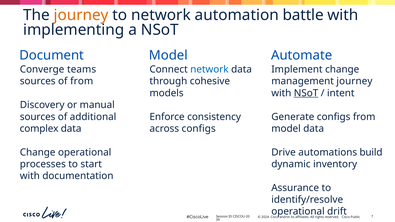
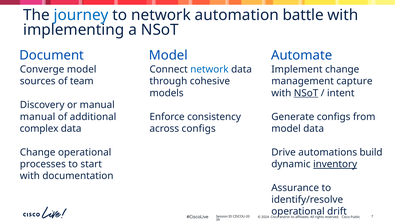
journey at (81, 15) colour: orange -> blue
Converge teams: teams -> model
of from: from -> team
management journey: journey -> capture
sources at (38, 117): sources -> manual
inventory underline: none -> present
